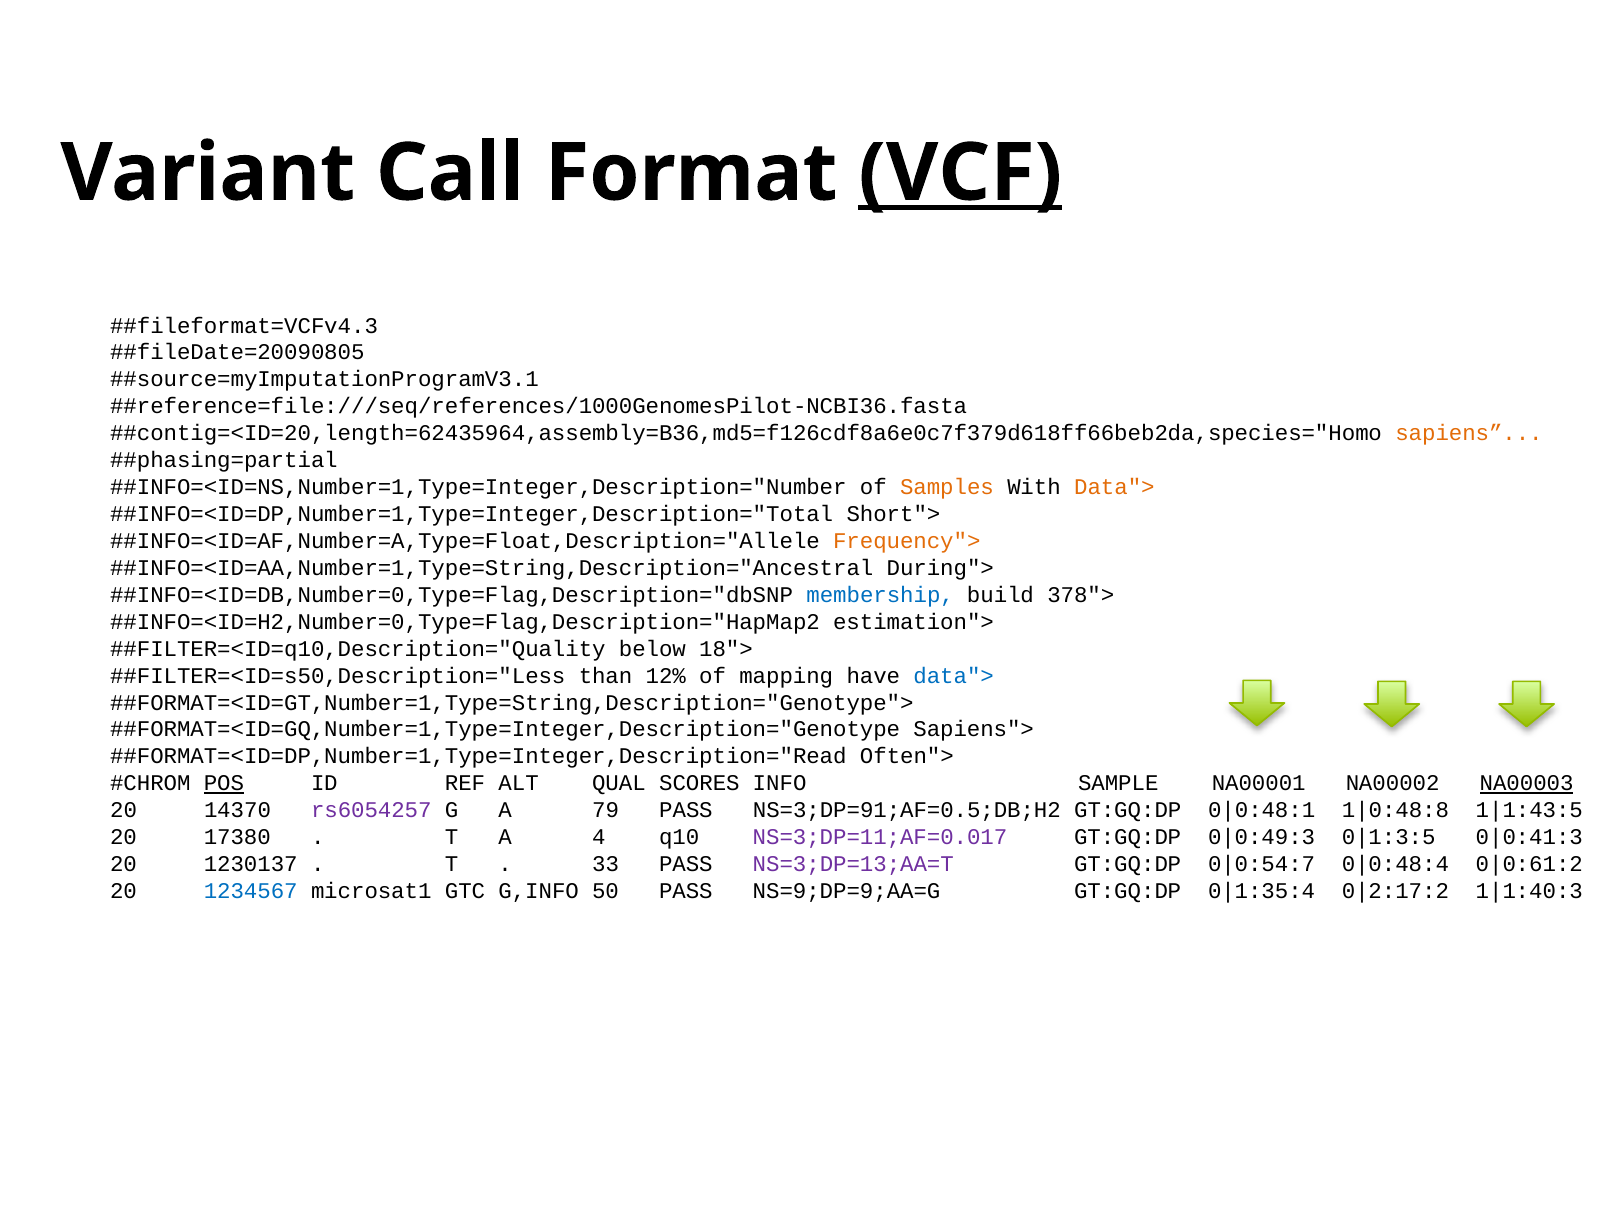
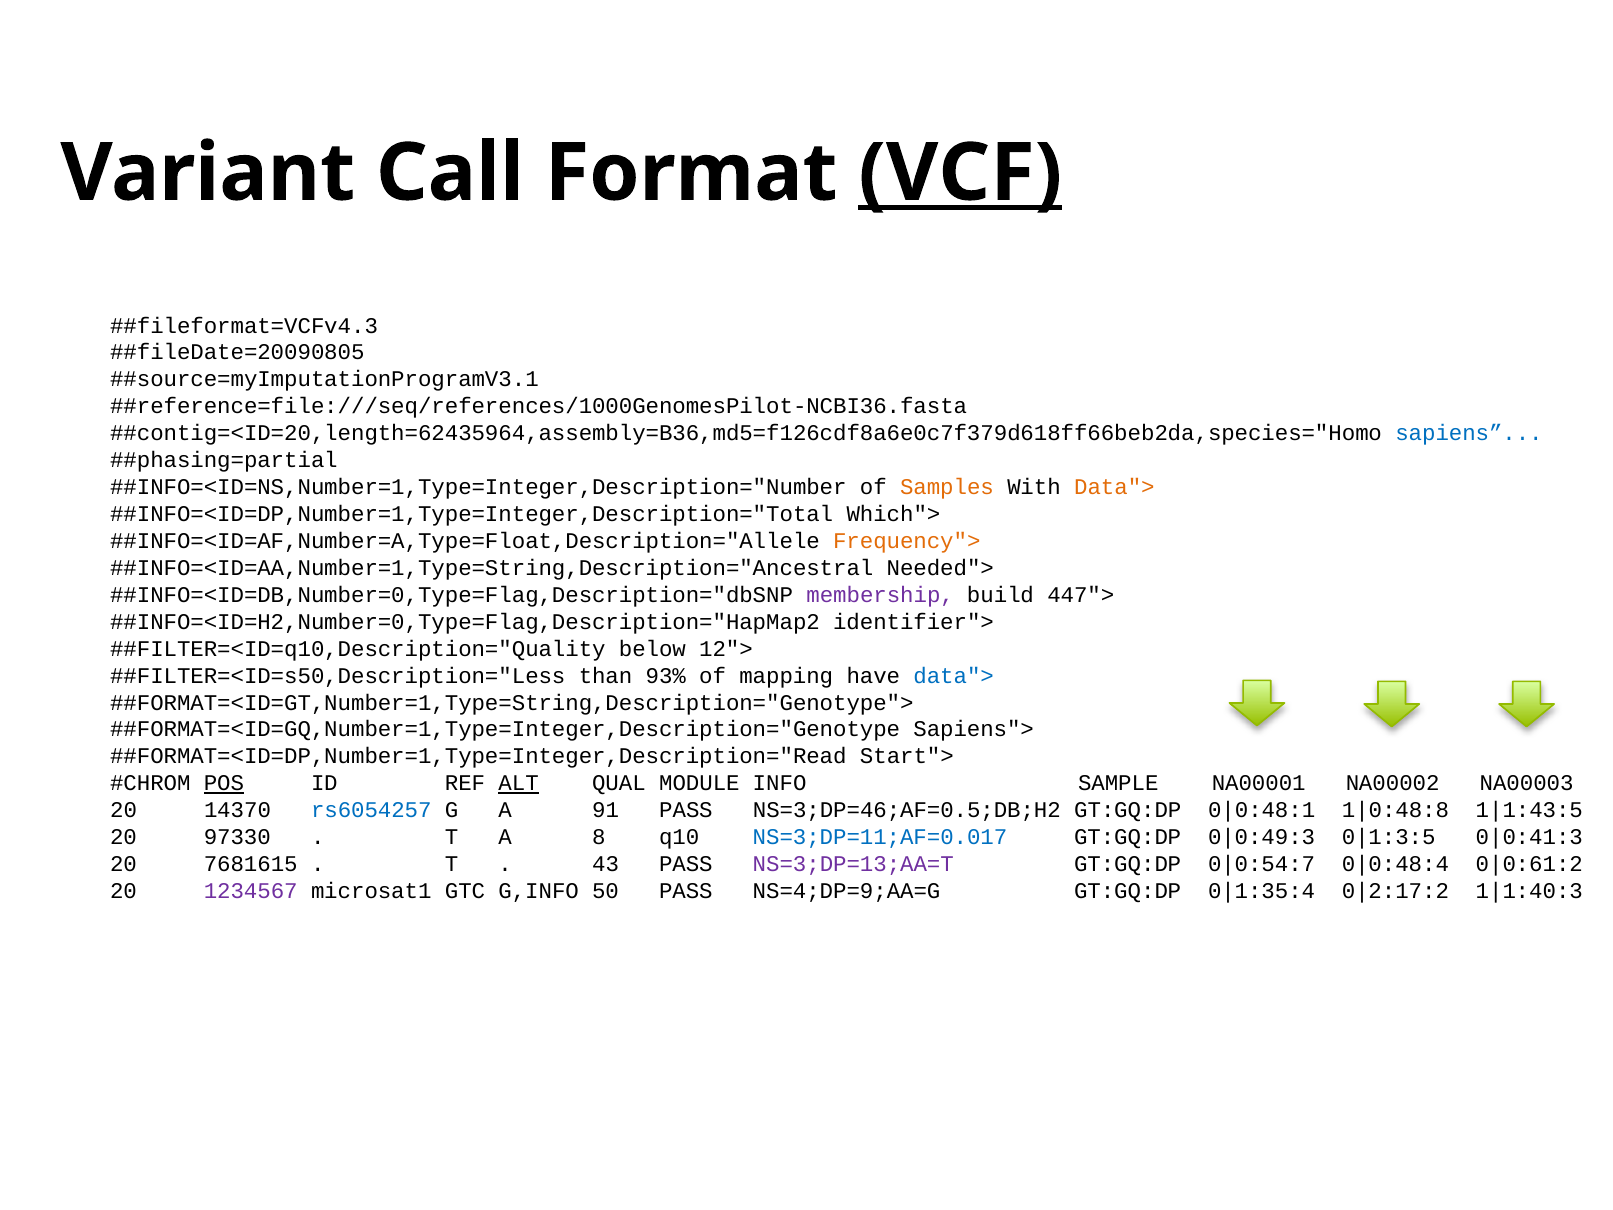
sapiens colour: orange -> blue
Short">: Short"> -> Which">
During">: During"> -> Needed">
membership colour: blue -> purple
378">: 378"> -> 447">
estimation">: estimation"> -> identifier">
18">: 18"> -> 12">
12%: 12% -> 93%
Often">: Often"> -> Start">
ALT underline: none -> present
SCORES: SCORES -> MODULE
NA00003 underline: present -> none
rs6054257 colour: purple -> blue
79: 79 -> 91
NS=3;DP=91;AF=0.5;DB;H2: NS=3;DP=91;AF=0.5;DB;H2 -> NS=3;DP=46;AF=0.5;DB;H2
17380: 17380 -> 97330
4: 4 -> 8
NS=3;DP=11;AF=0.017 colour: purple -> blue
1230137: 1230137 -> 7681615
33: 33 -> 43
1234567 colour: blue -> purple
NS=9;DP=9;AA=G: NS=9;DP=9;AA=G -> NS=4;DP=9;AA=G
